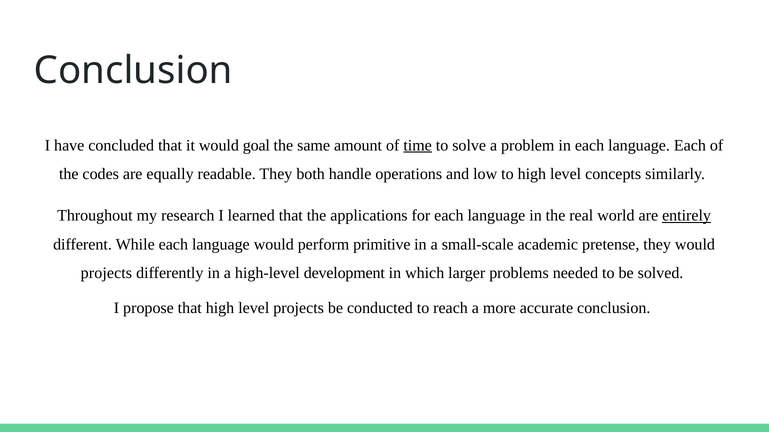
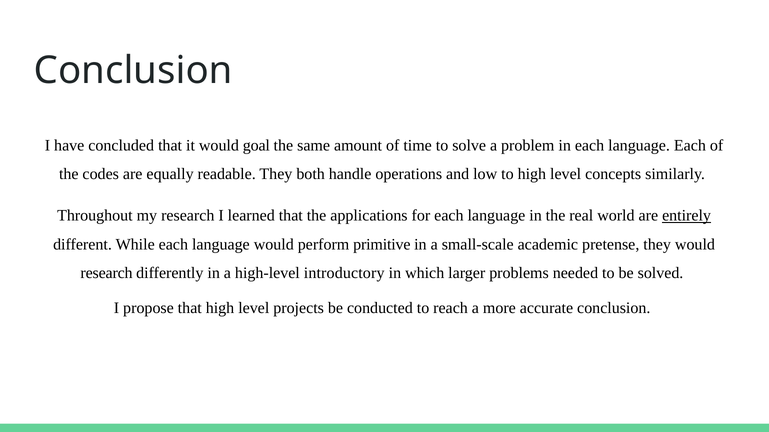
time underline: present -> none
projects at (106, 274): projects -> research
development: development -> introductory
